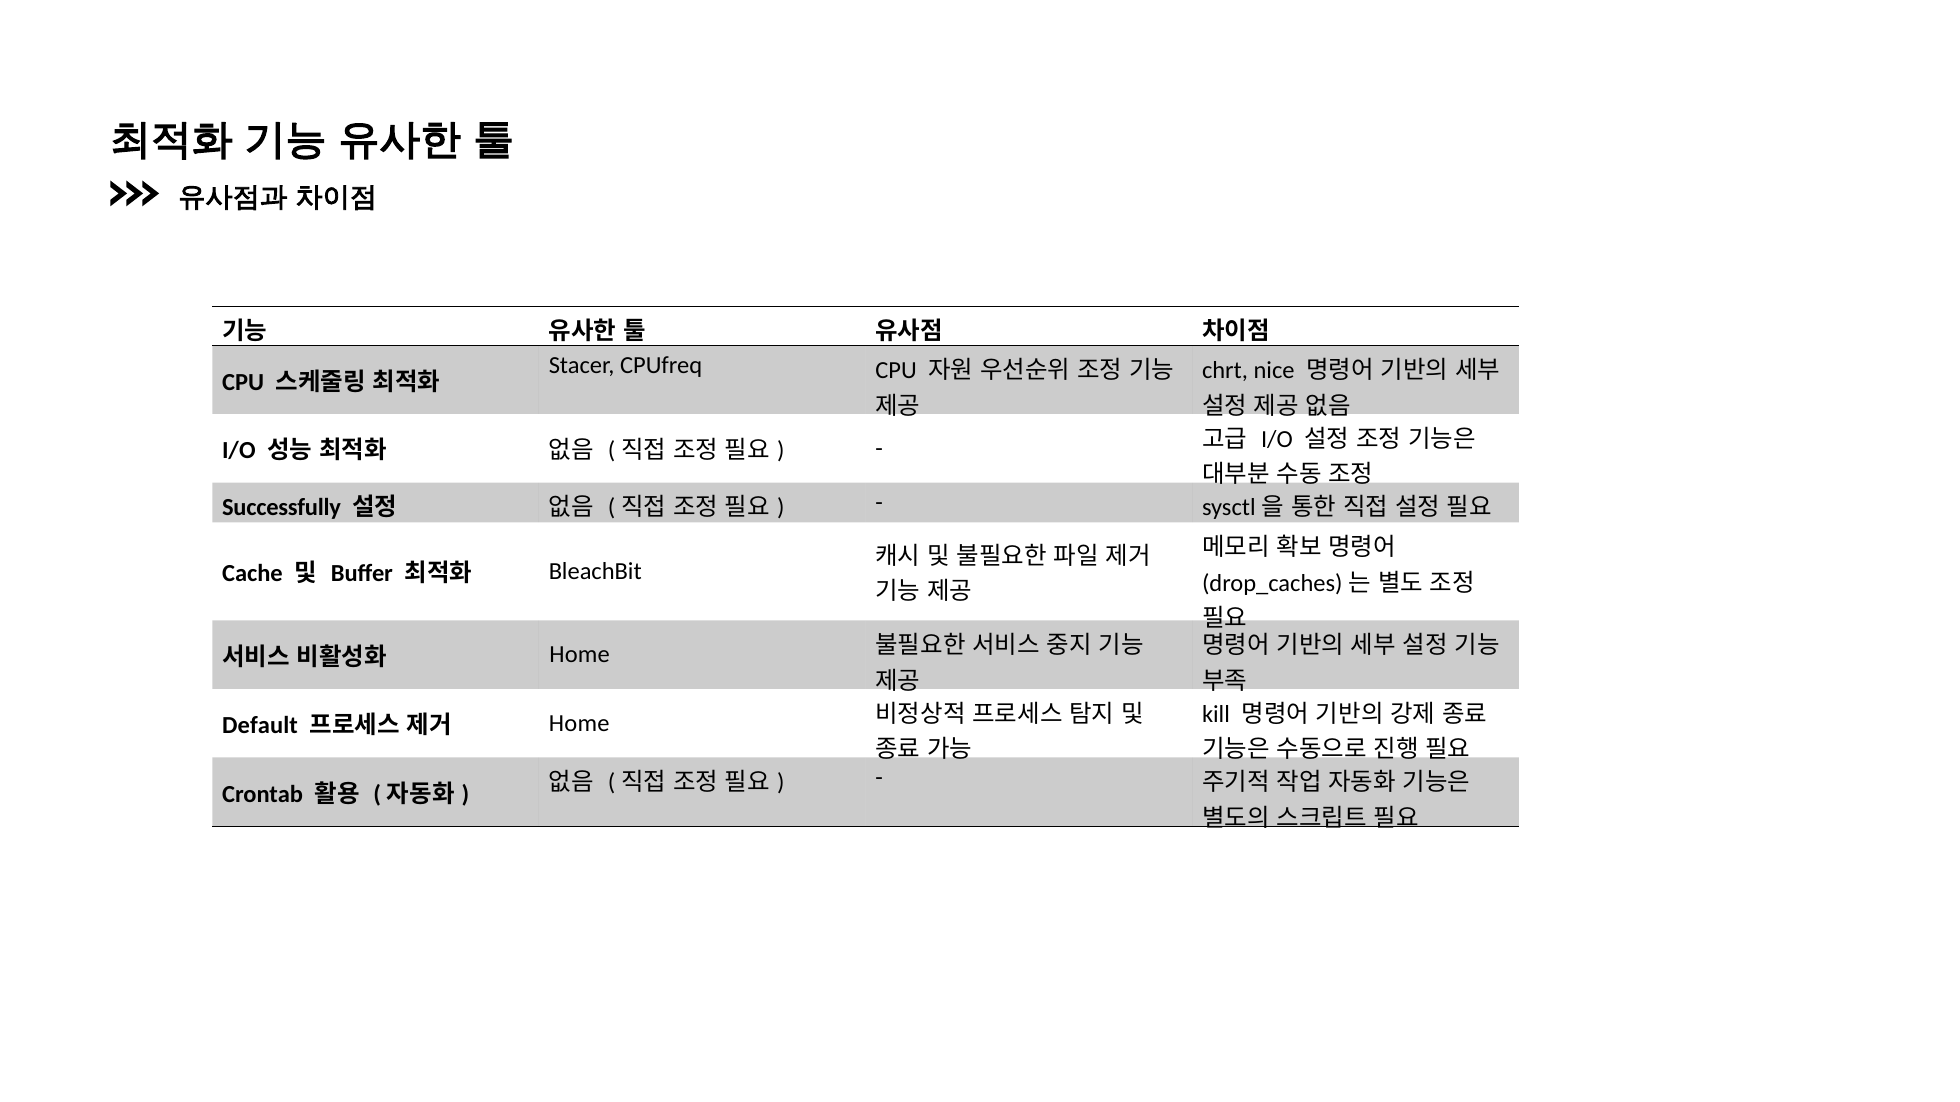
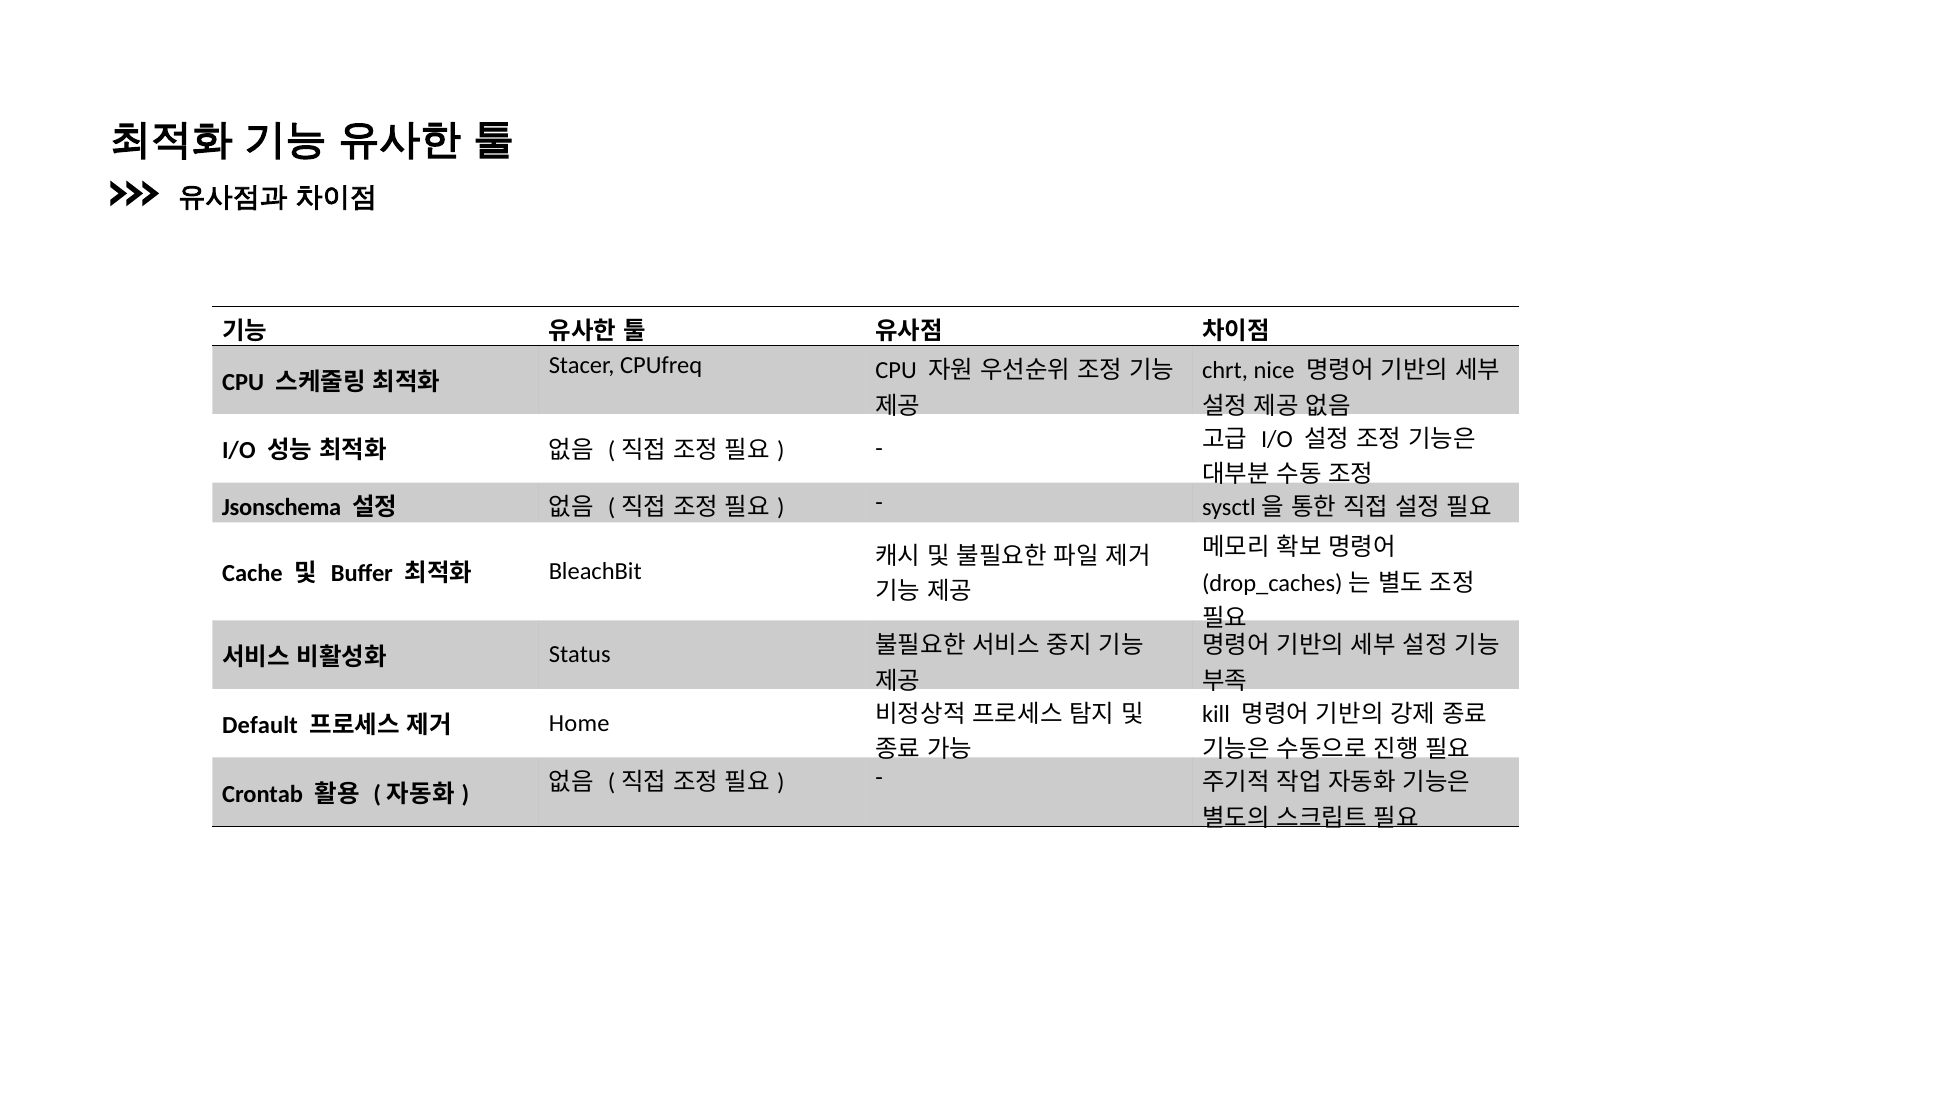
Successfully: Successfully -> Jsonschema
Home at (580, 655): Home -> Status
